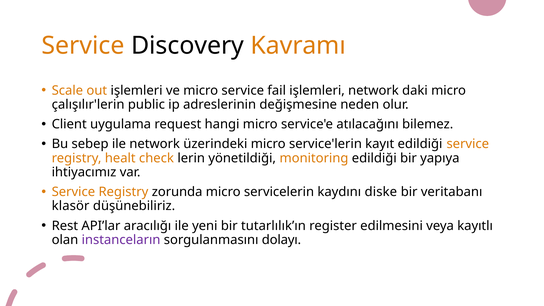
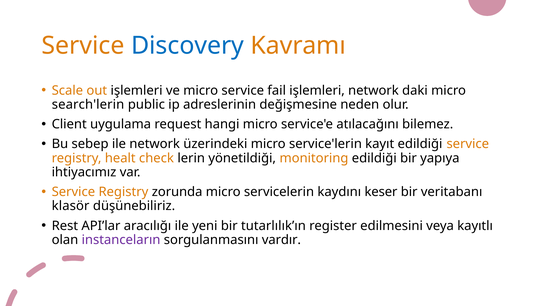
Discovery colour: black -> blue
çalışılır'lerin: çalışılır'lerin -> search'lerin
diske: diske -> keser
dolayı: dolayı -> vardır
